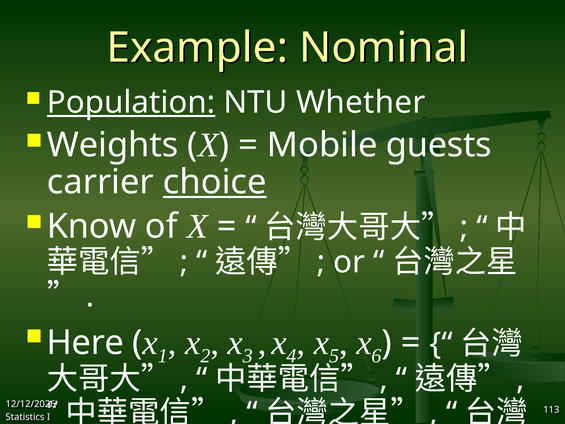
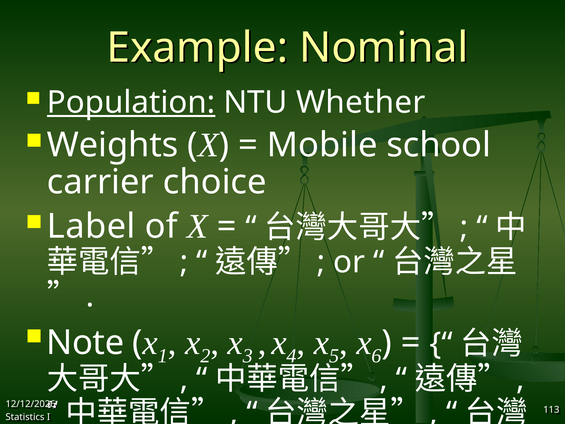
guests: guests -> school
choice underline: present -> none
Know: Know -> Label
Here: Here -> Note
